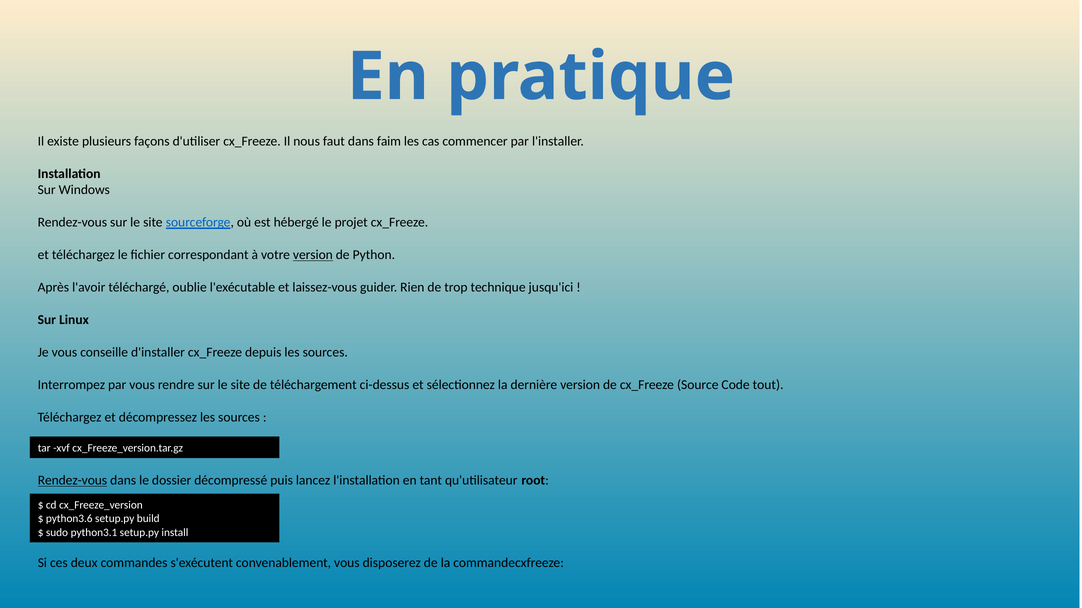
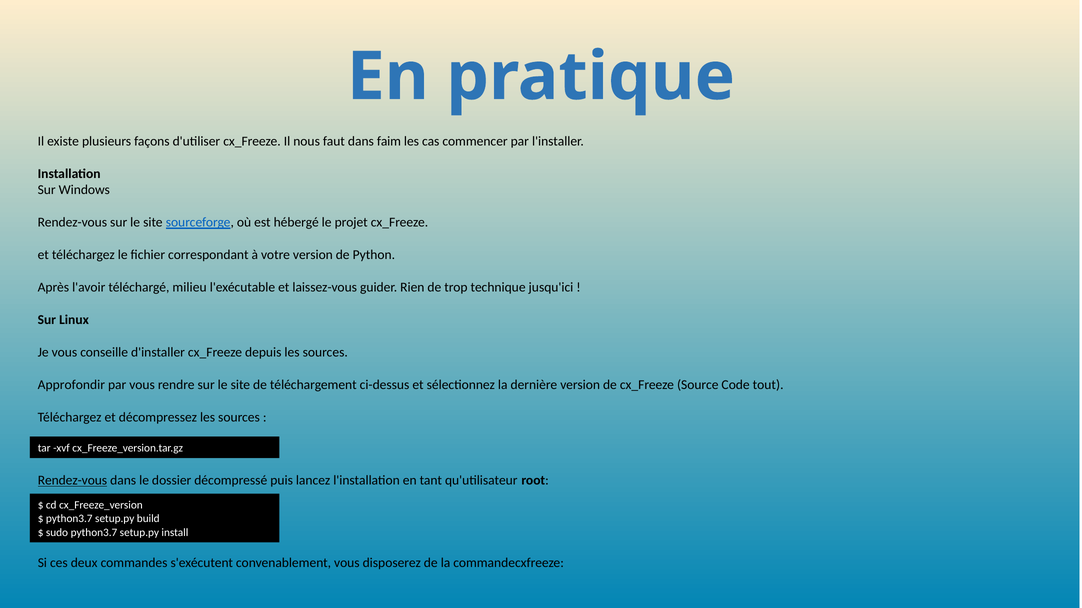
version at (313, 255) underline: present -> none
oublie: oublie -> milieu
Interrompez: Interrompez -> Approfondir
python3.6 at (69, 519): python3.6 -> python3.7
sudo python3.1: python3.1 -> python3.7
